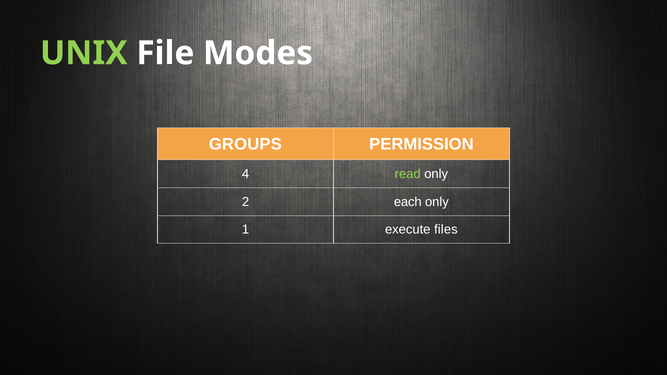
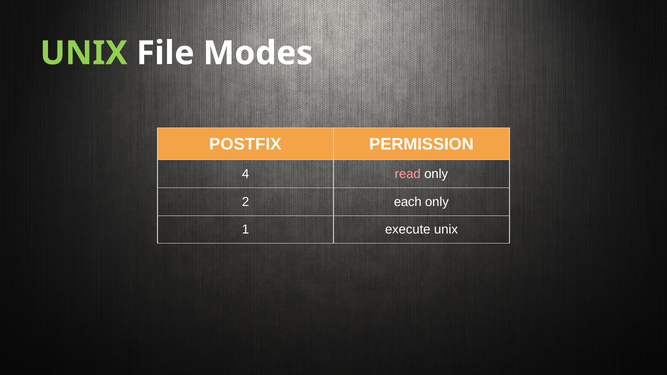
GROUPS: GROUPS -> POSTFIX
read colour: light green -> pink
execute files: files -> unix
